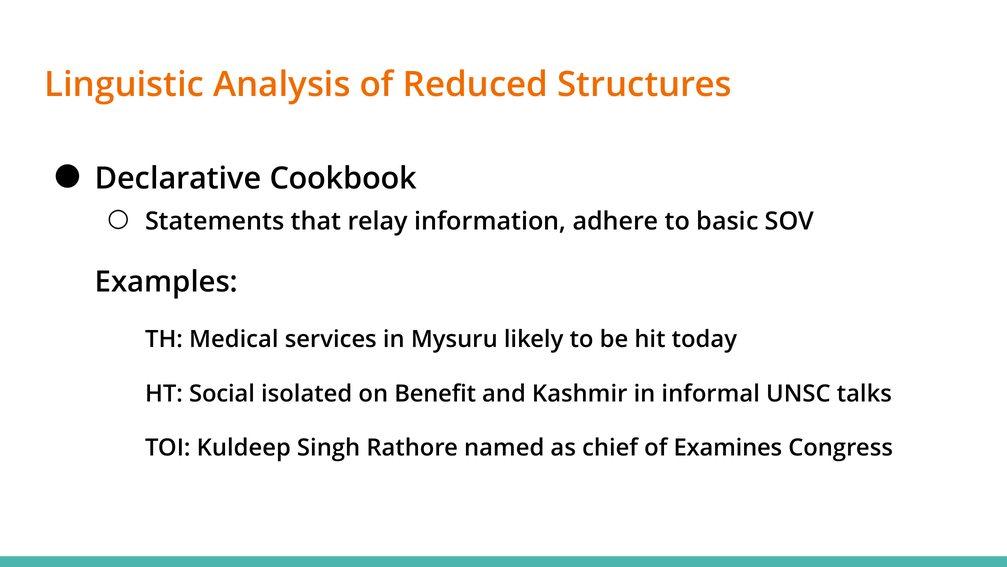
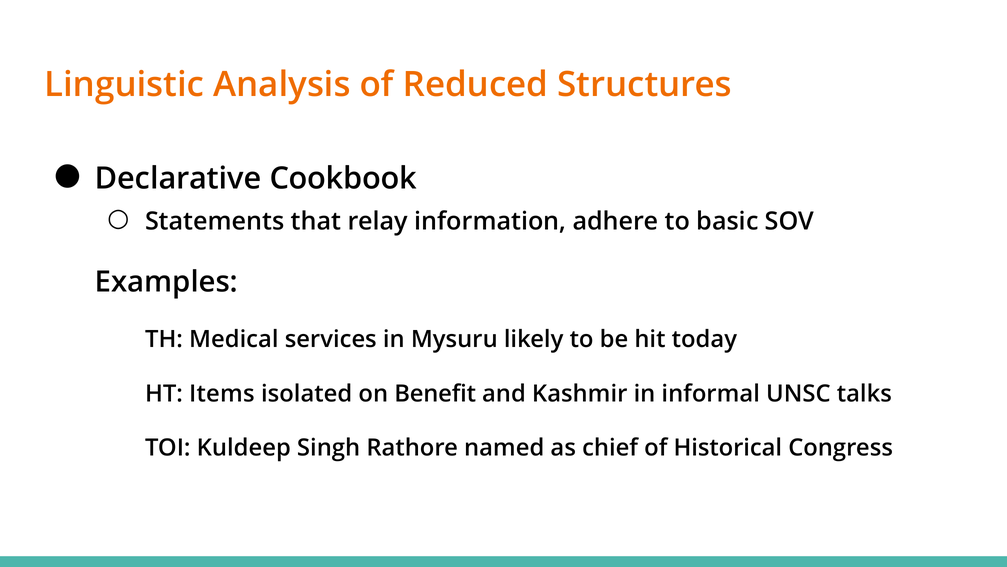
Social: Social -> Items
Examines: Examines -> Historical
